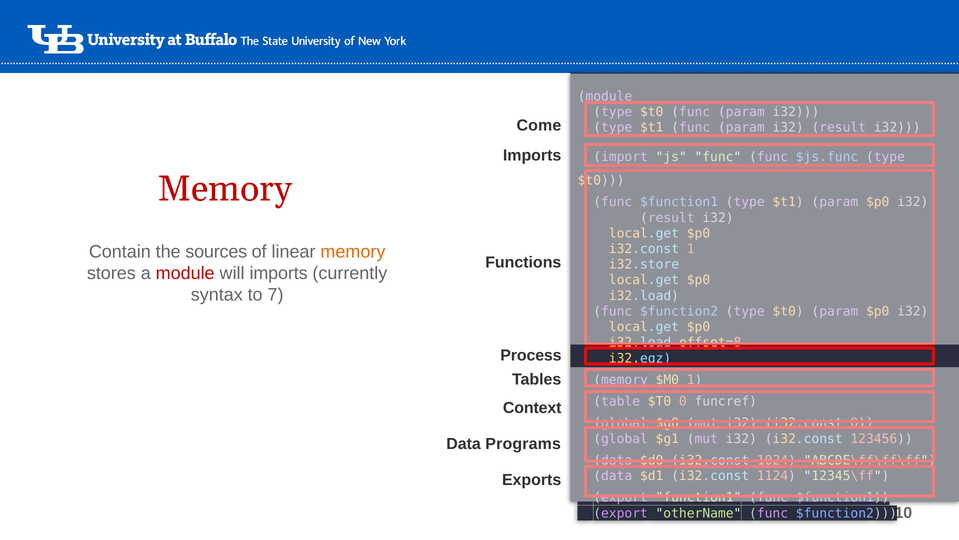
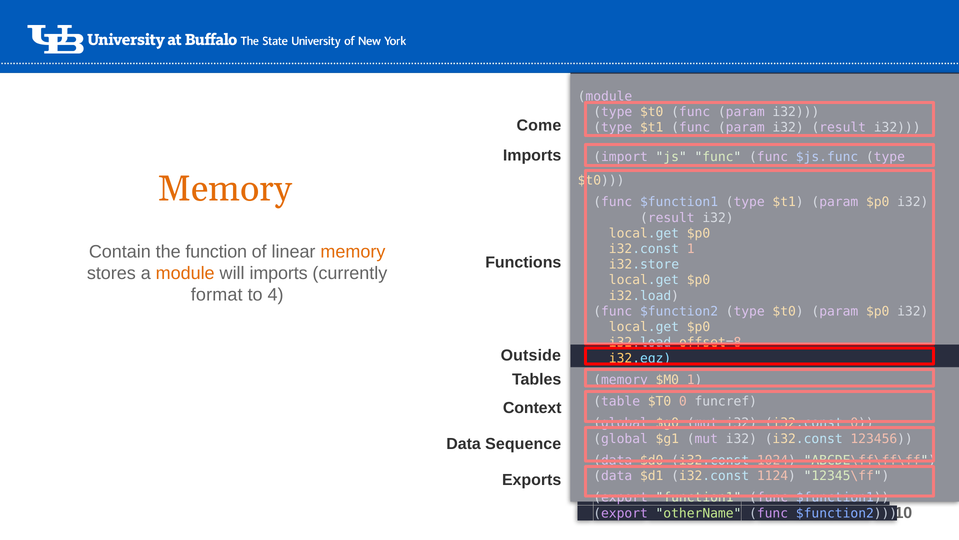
Memory at (225, 188) colour: red -> orange
sources: sources -> function
module at (185, 273) colour: red -> orange
syntax: syntax -> format
7: 7 -> 4
Process: Process -> Outside
Programs: Programs -> Sequence
